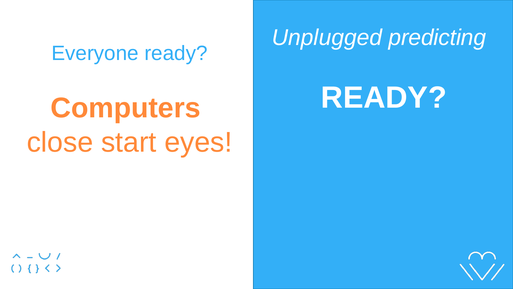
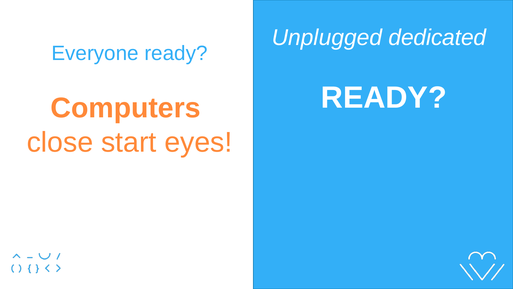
predicting: predicting -> dedicated
